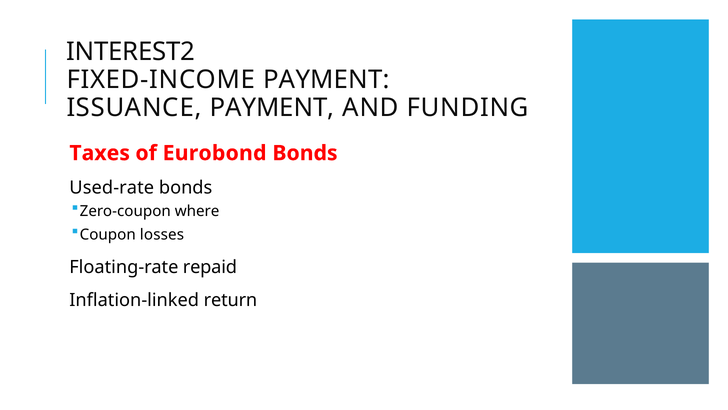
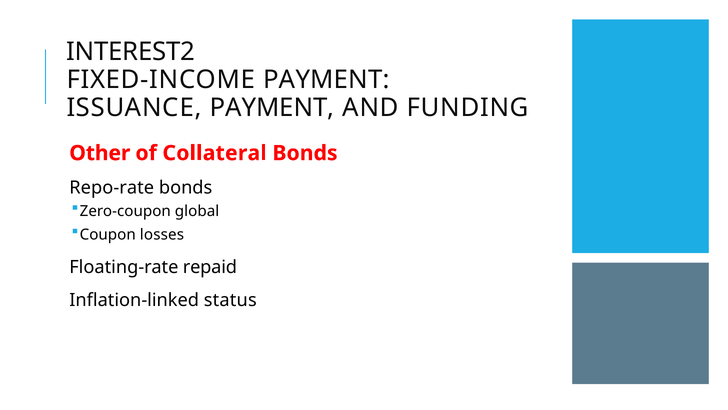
Taxes: Taxes -> Other
Eurobond: Eurobond -> Collateral
Used-rate: Used-rate -> Repo-rate
where: where -> global
return: return -> status
